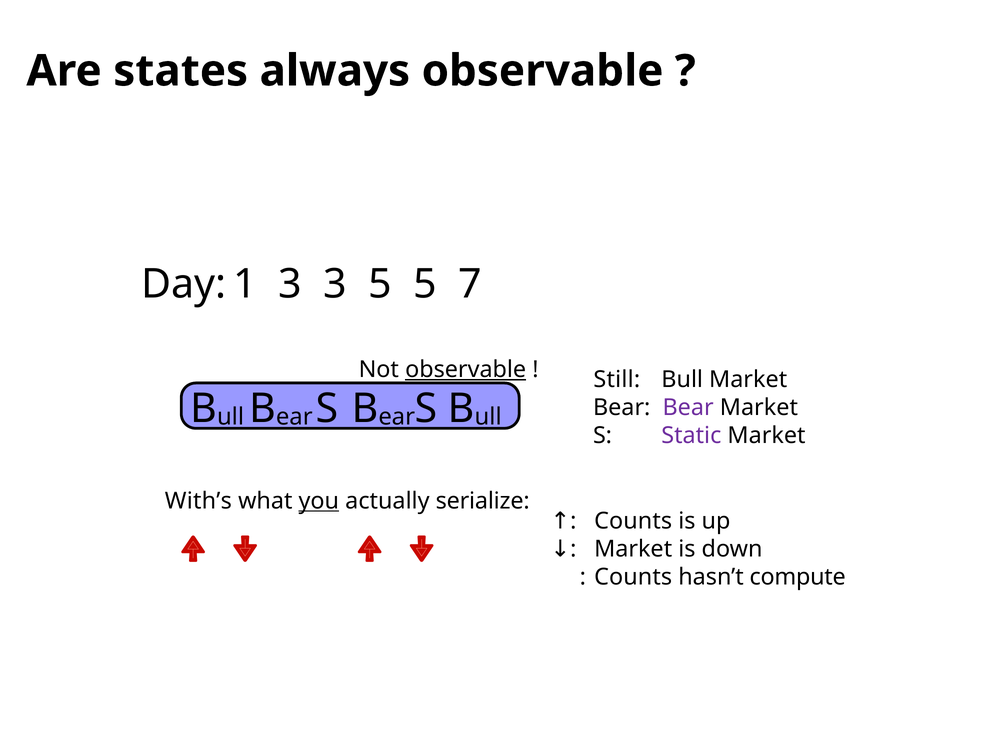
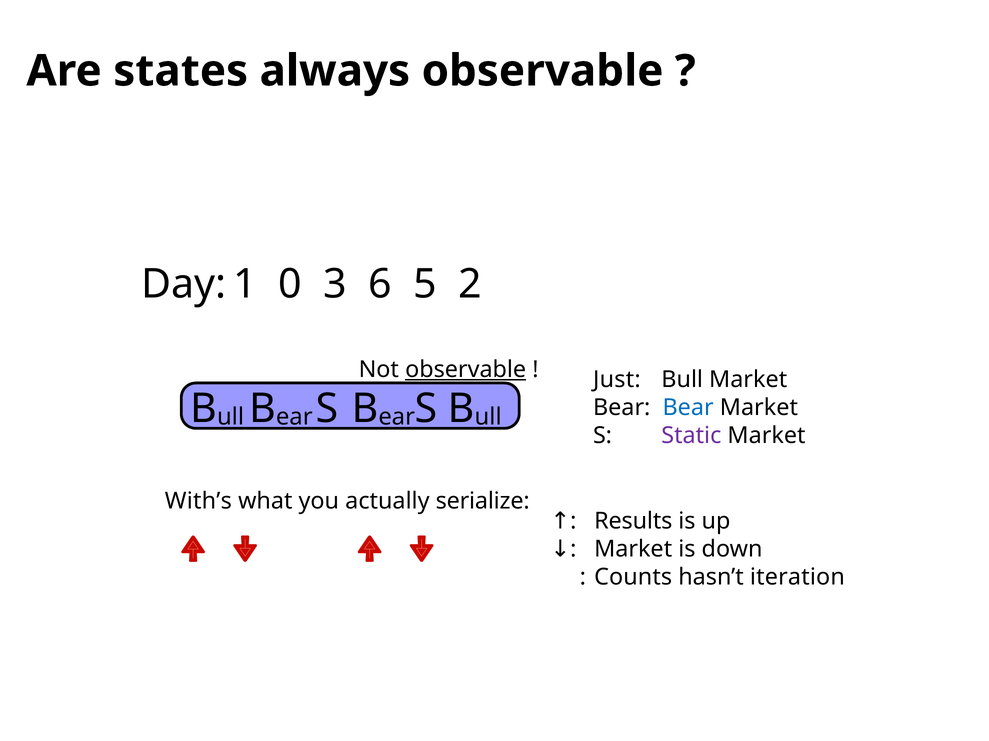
1 3: 3 -> 0
3 5: 5 -> 6
7: 7 -> 2
Still: Still -> Just
Bear at (688, 408) colour: purple -> blue
you underline: present -> none
Counts at (633, 522): Counts -> Results
compute: compute -> iteration
